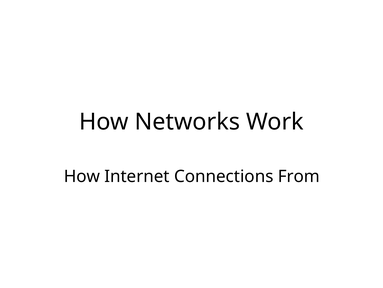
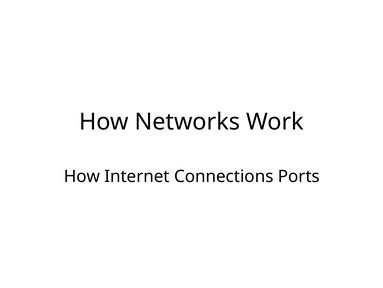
From: From -> Ports
